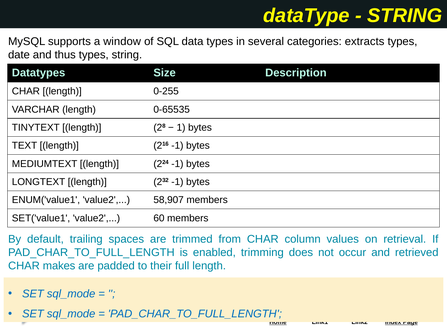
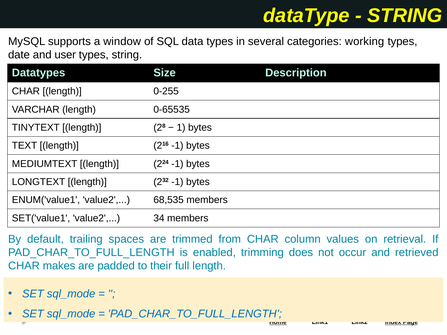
extracts: extracts -> working
thus: thus -> user
58,907: 58,907 -> 68,535
60: 60 -> 34
